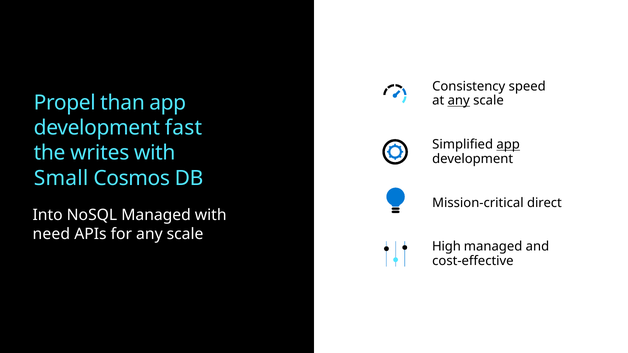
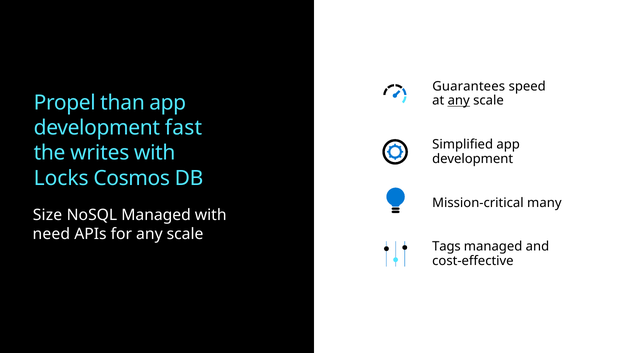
Consistency: Consistency -> Guarantees
app at (508, 145) underline: present -> none
Small: Small -> Locks
direct: direct -> many
Into: Into -> Size
High: High -> Tags
